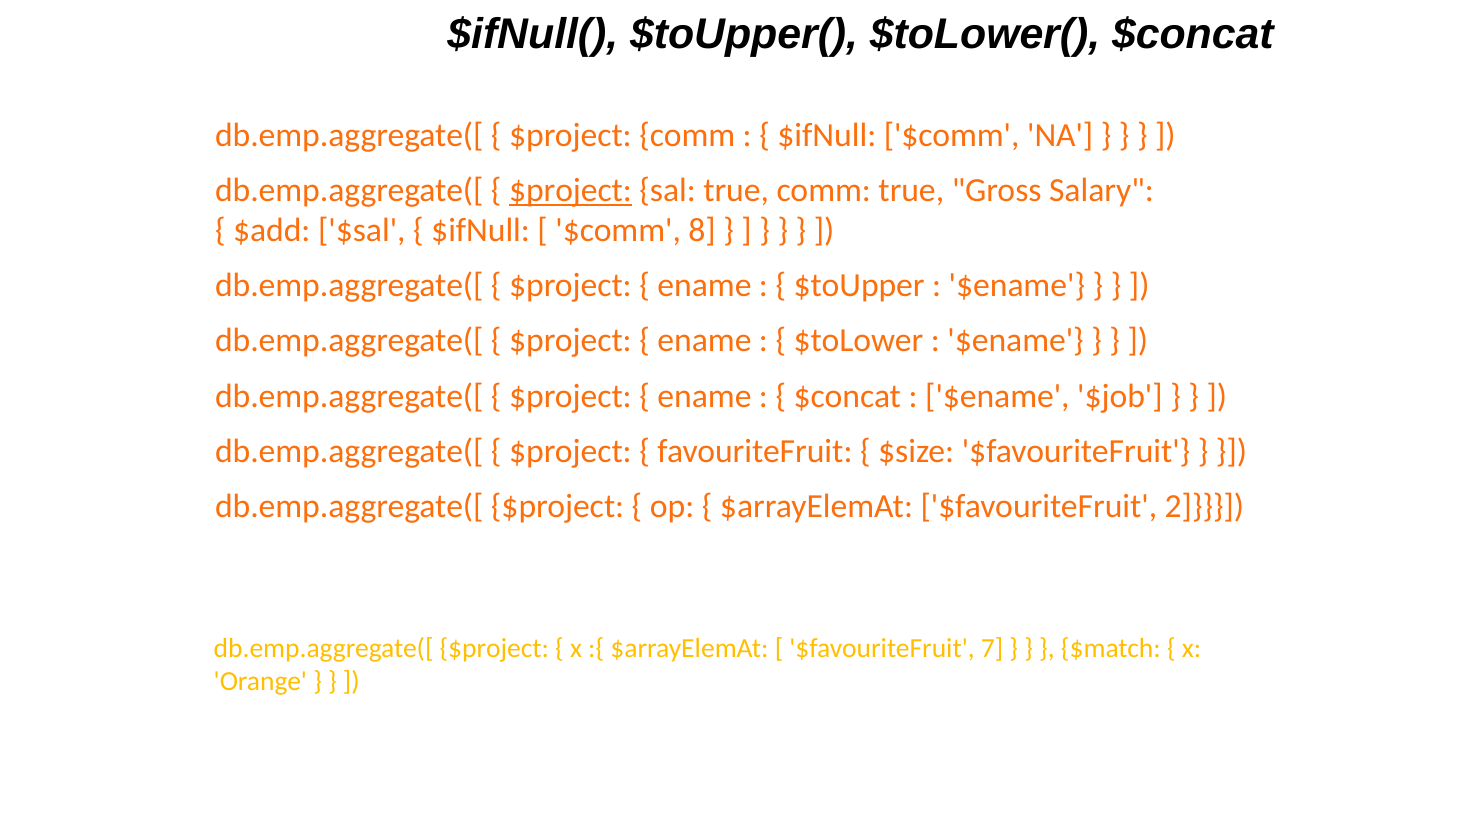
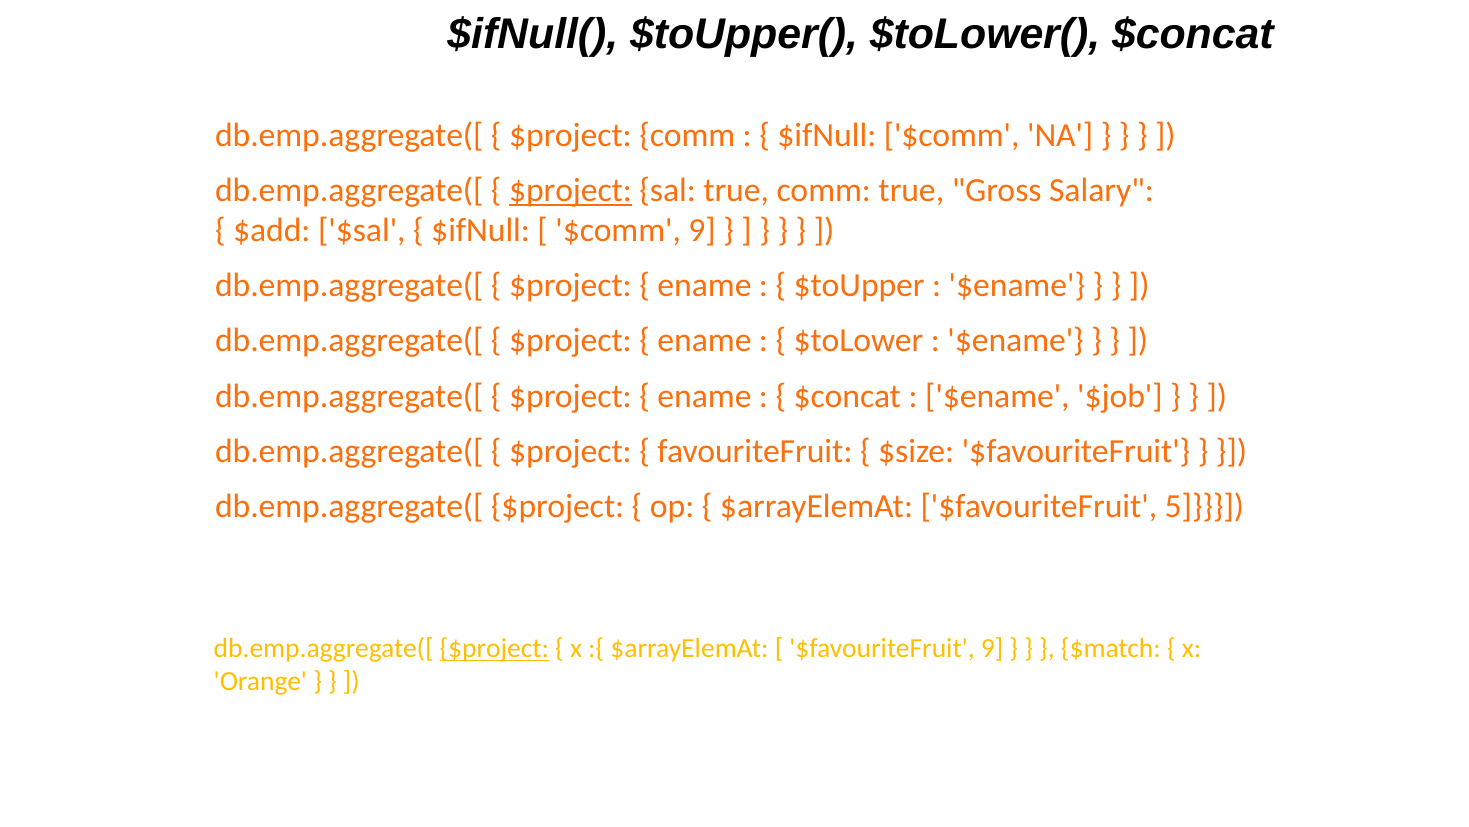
$comm 8: 8 -> 9
2: 2 -> 5
$project at (494, 648) underline: none -> present
$favouriteFruit 7: 7 -> 9
